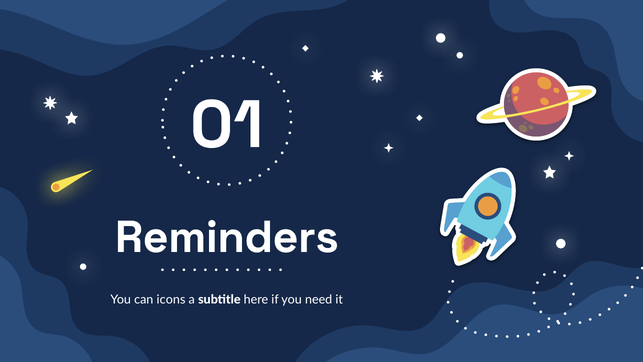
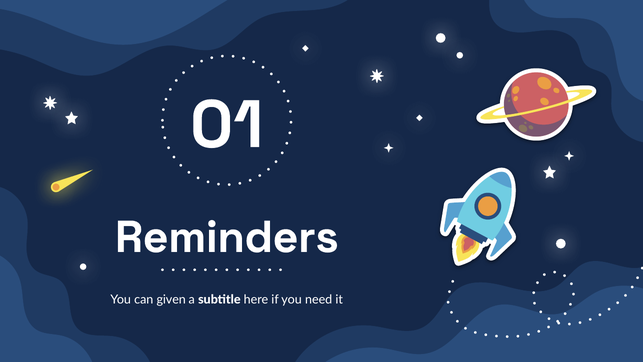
icons: icons -> given
